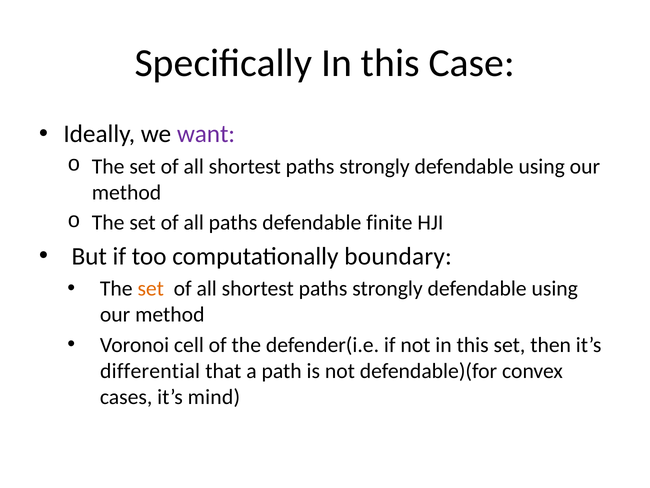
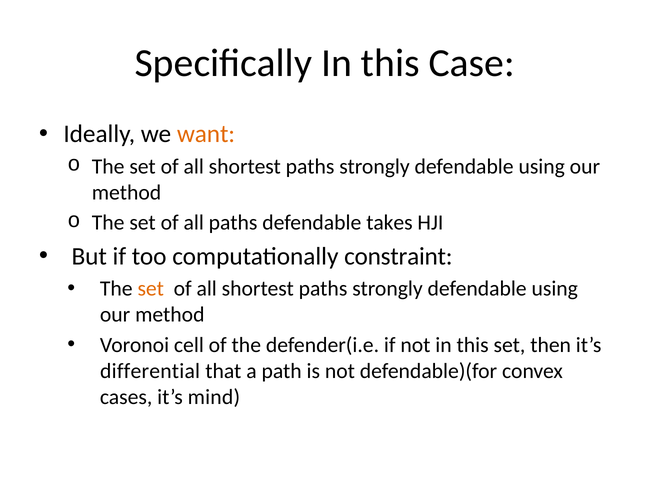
want colour: purple -> orange
finite: finite -> takes
boundary: boundary -> constraint
